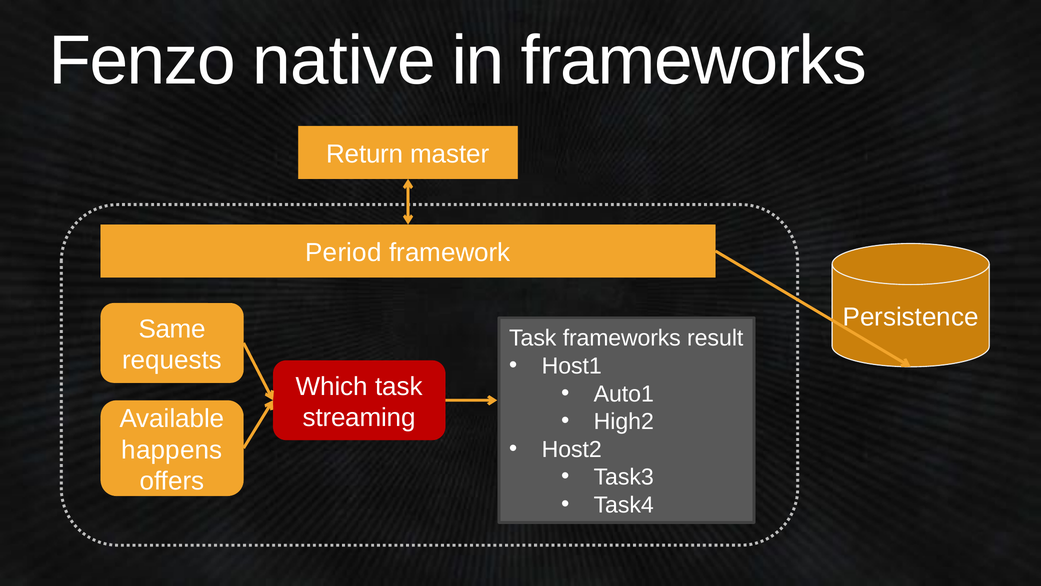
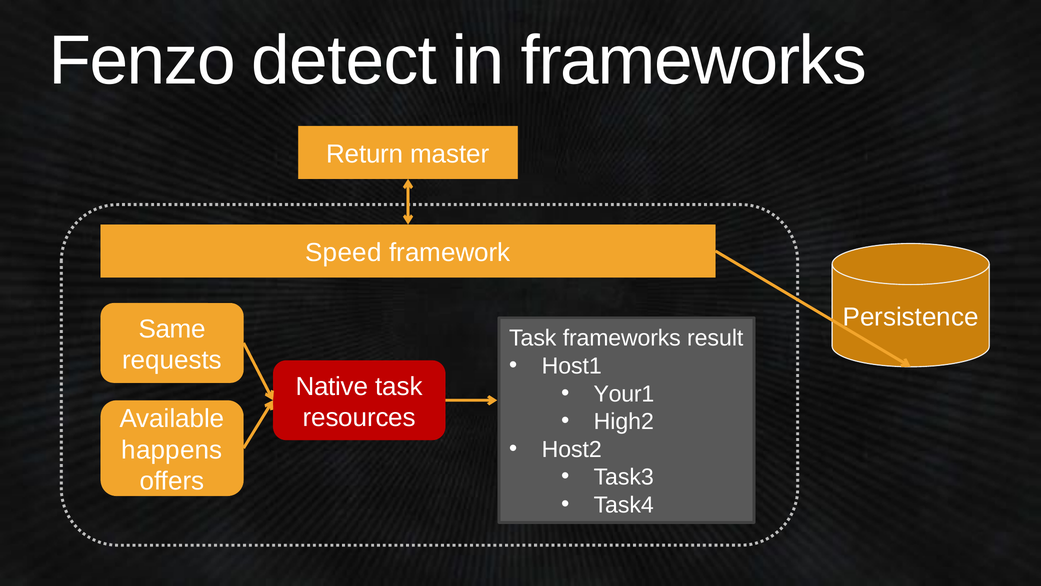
native: native -> detect
Period: Period -> Speed
Which: Which -> Native
Auto1: Auto1 -> Your1
streaming: streaming -> resources
